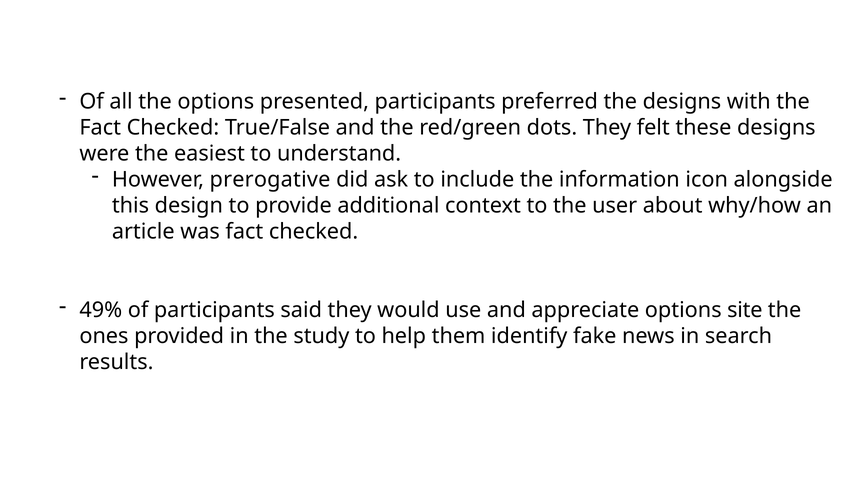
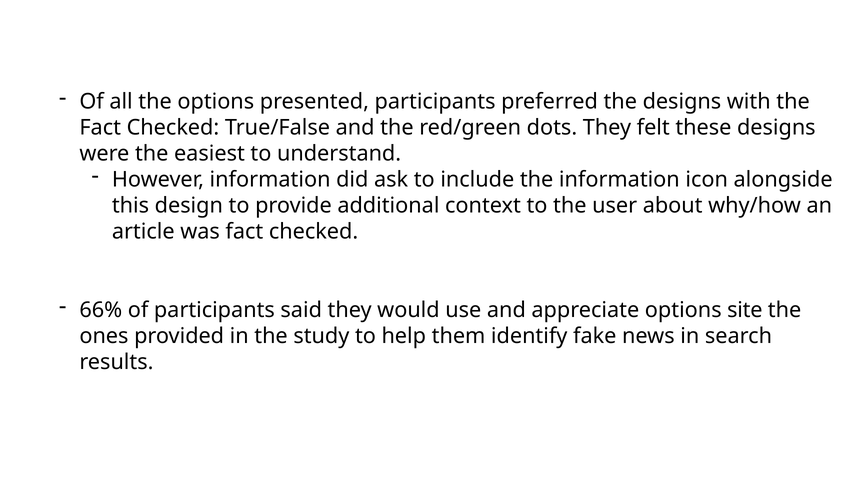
However prerogative: prerogative -> information
49%: 49% -> 66%
